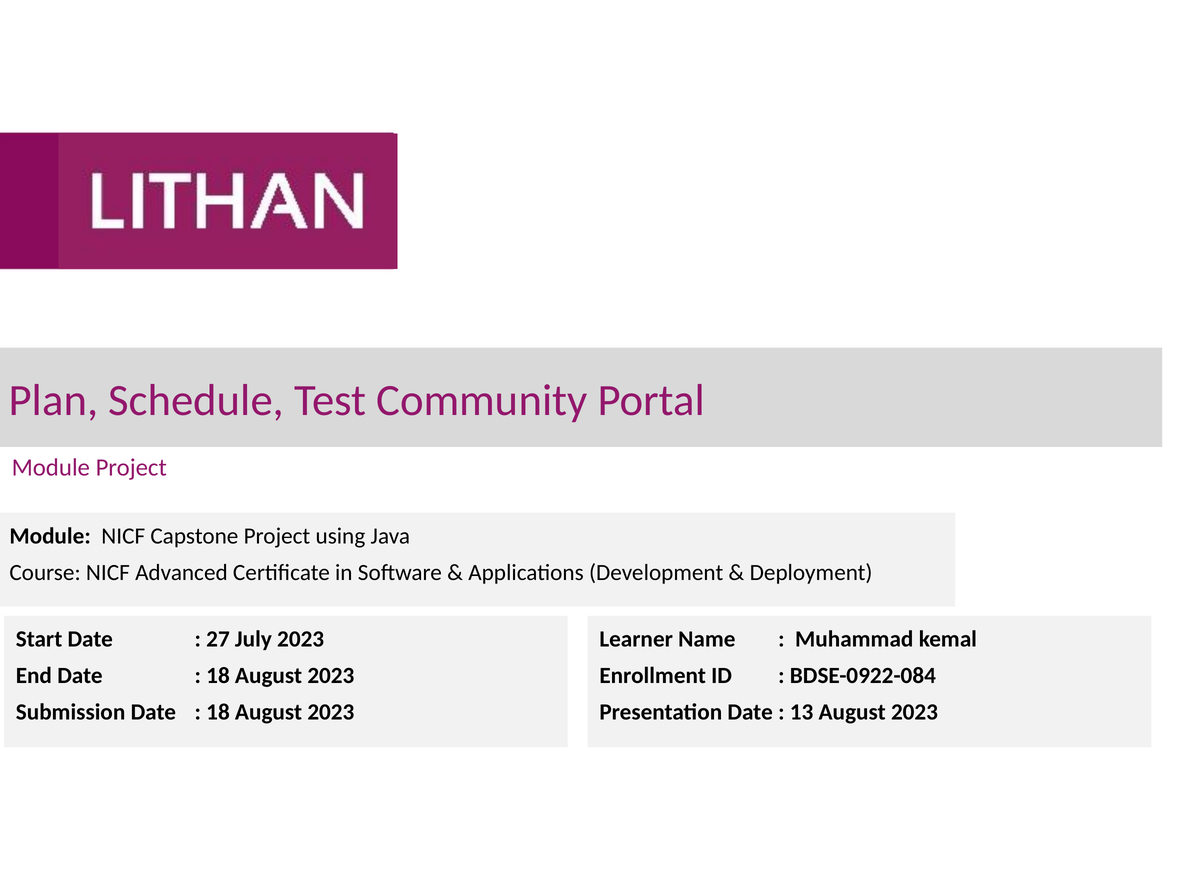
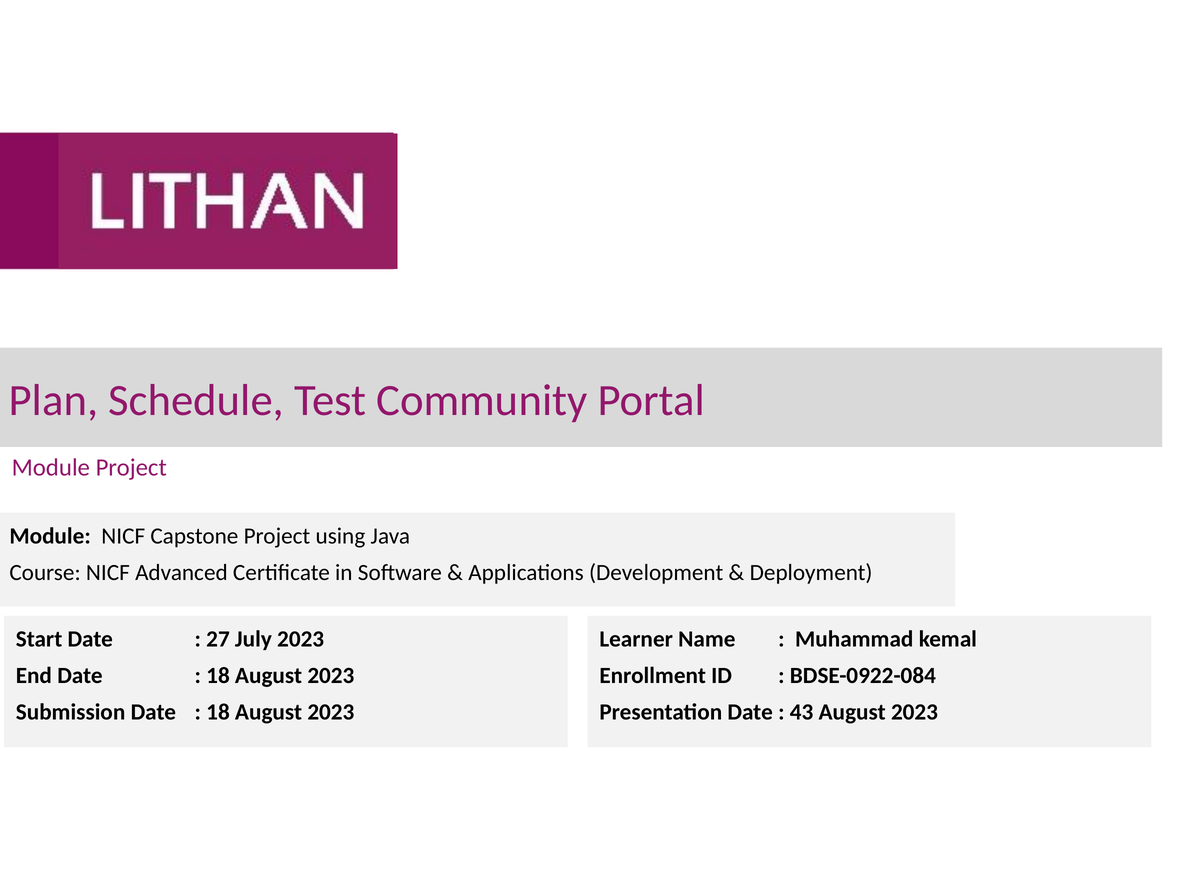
13: 13 -> 43
